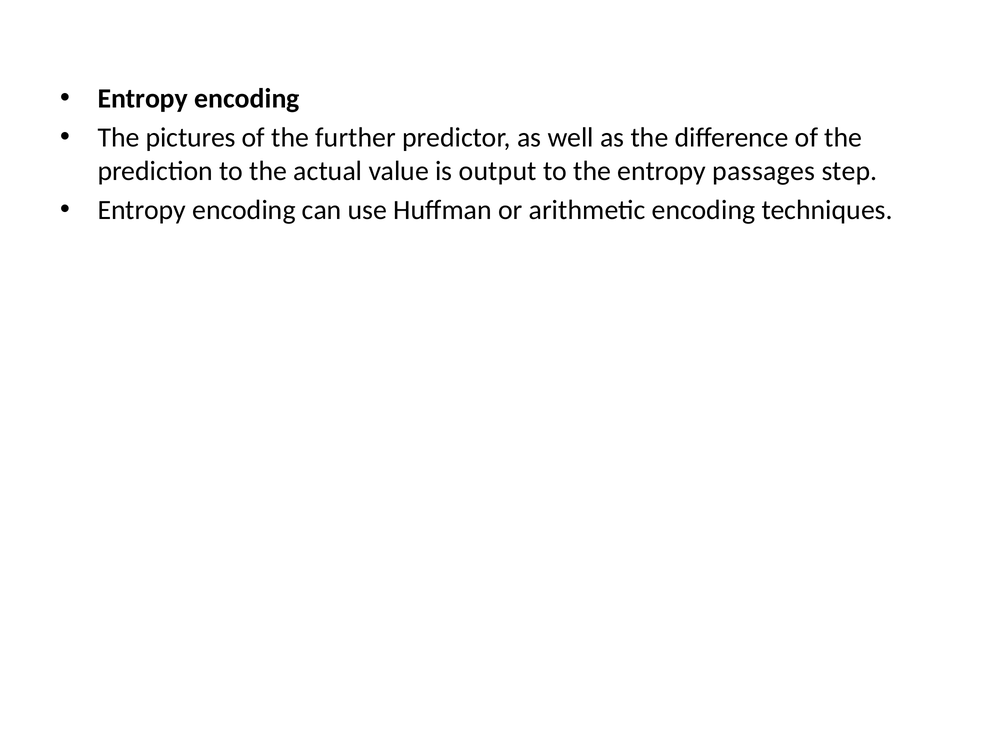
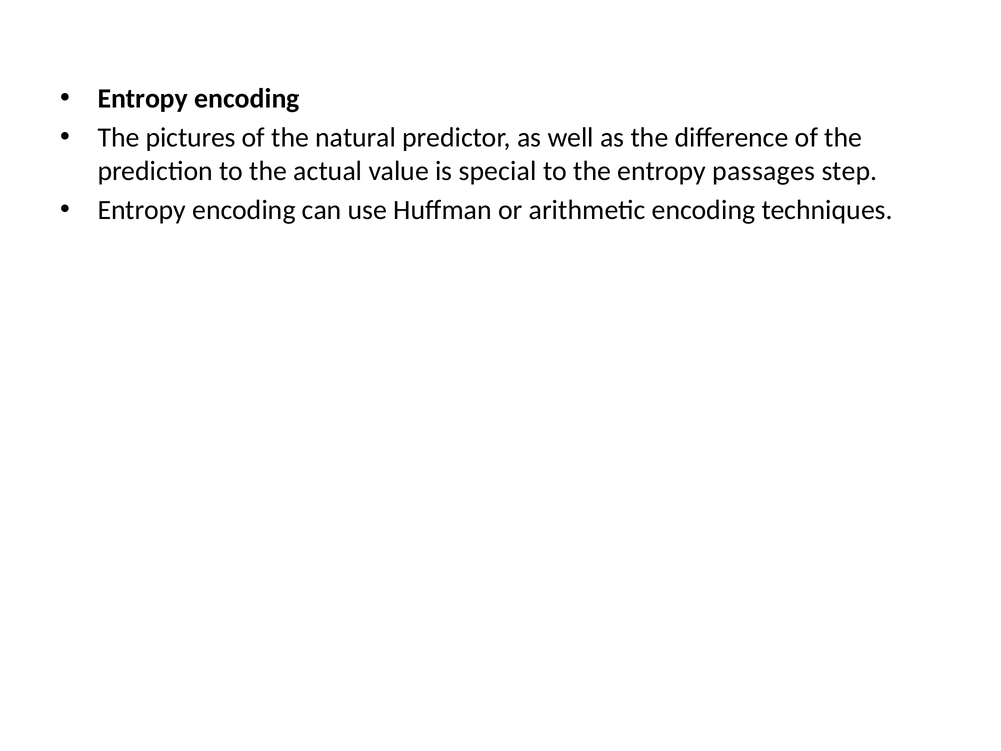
further: further -> natural
output: output -> special
